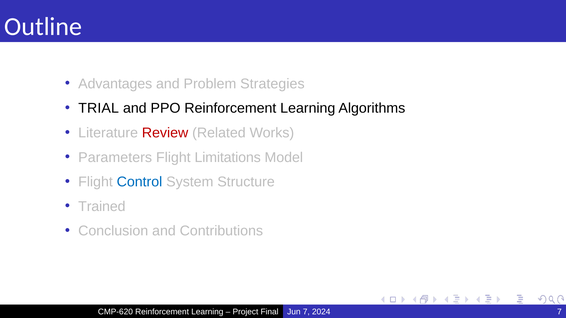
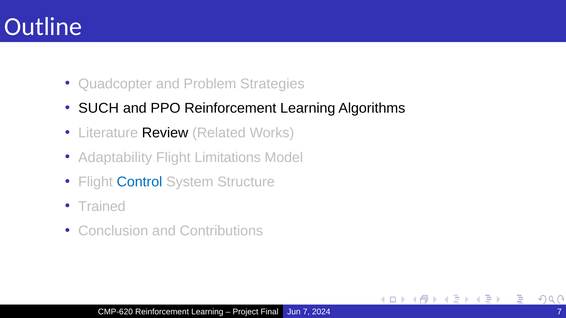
Advantages: Advantages -> Quadcopter
TRIAL: TRIAL -> SUCH
Review colour: red -> black
Parameters: Parameters -> Adaptability
